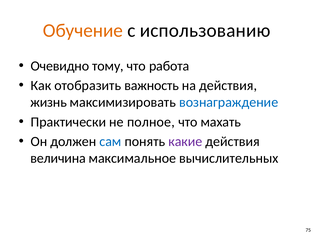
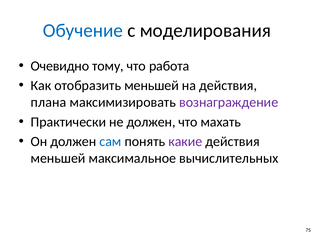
Обучение colour: orange -> blue
использованию: использованию -> моделирования
отобразить важность: важность -> меньшей
жизнь: жизнь -> плана
вознаграждение colour: blue -> purple
не полное: полное -> должен
величина at (58, 158): величина -> меньшей
